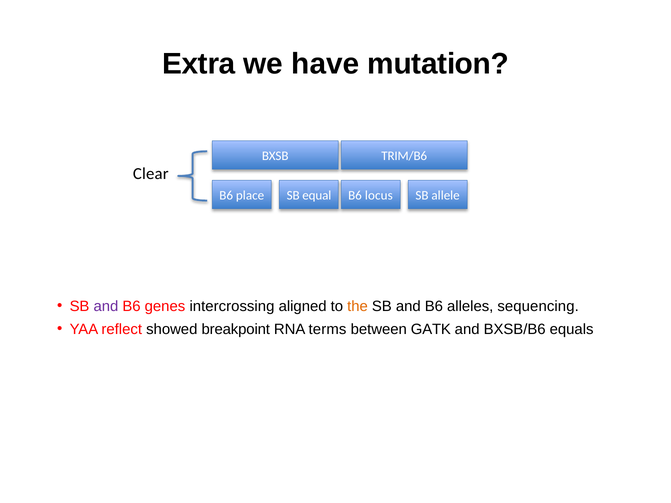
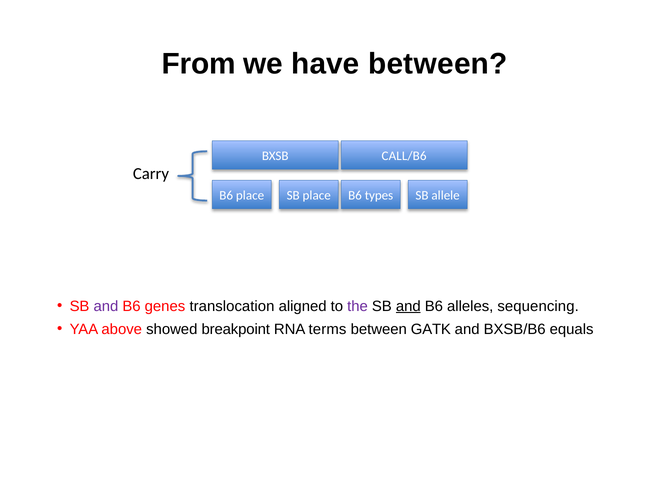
Extra: Extra -> From
have mutation: mutation -> between
TRIM/B6: TRIM/B6 -> CALL/B6
Clear: Clear -> Carry
SB equal: equal -> place
locus: locus -> types
intercrossing: intercrossing -> translocation
the colour: orange -> purple
and at (408, 306) underline: none -> present
reflect: reflect -> above
